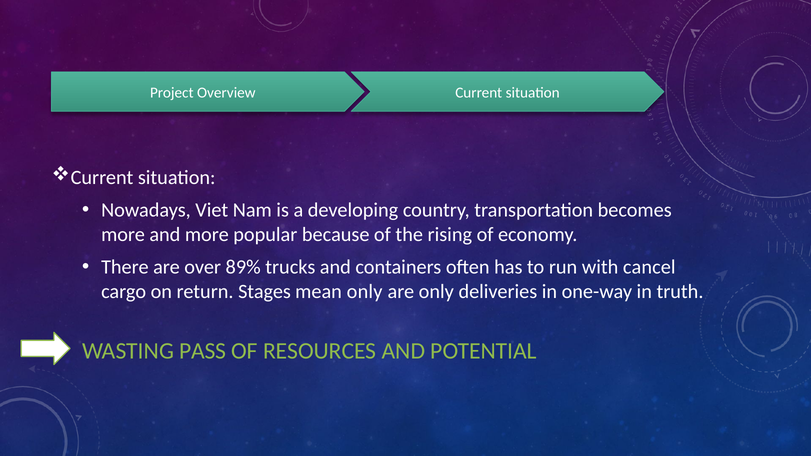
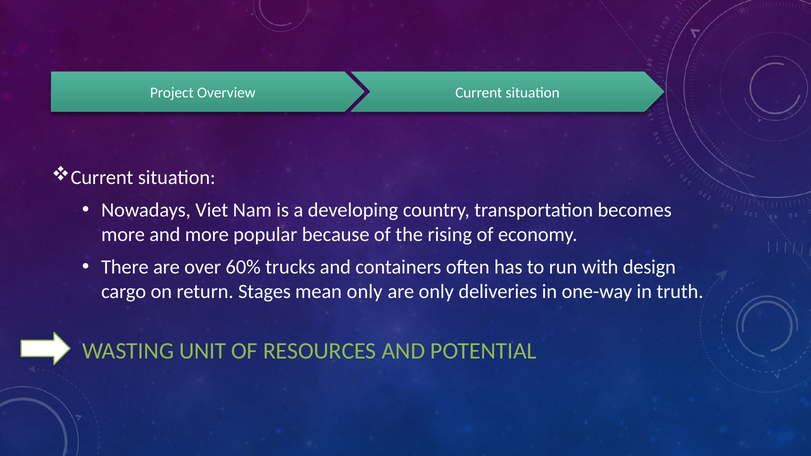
89%: 89% -> 60%
cancel: cancel -> design
PASS: PASS -> UNIT
